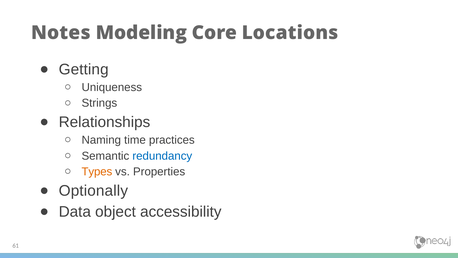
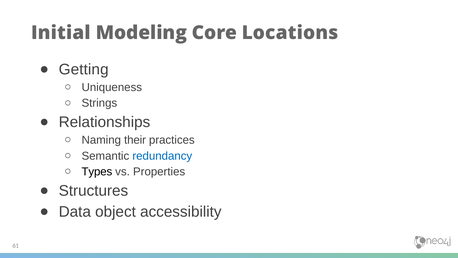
Notes: Notes -> Initial
time: time -> their
Types colour: orange -> black
Optionally: Optionally -> Structures
